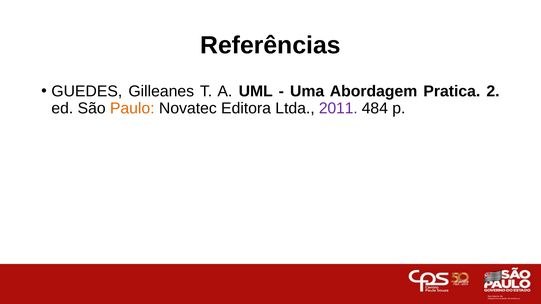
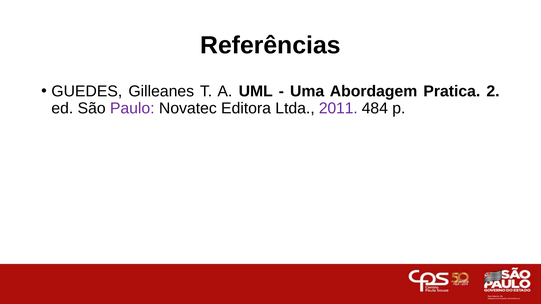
Paulo colour: orange -> purple
